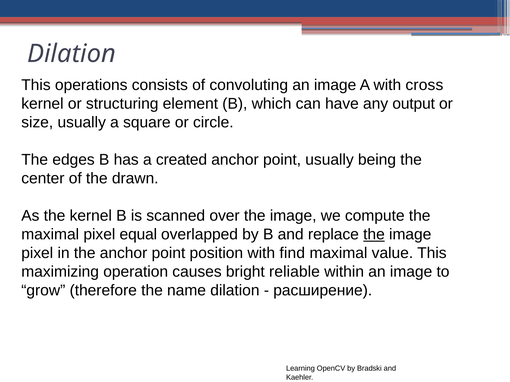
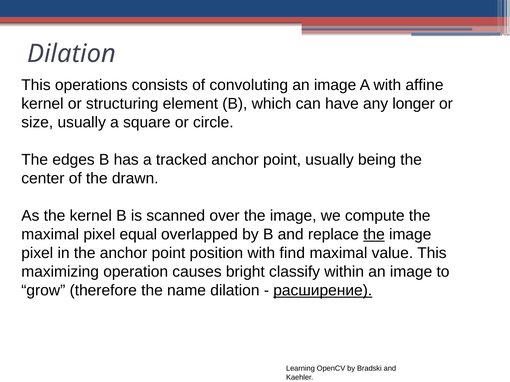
cross: cross -> affine
output: output -> longer
created: created -> tracked
reliable: reliable -> classify
расширение underline: none -> present
